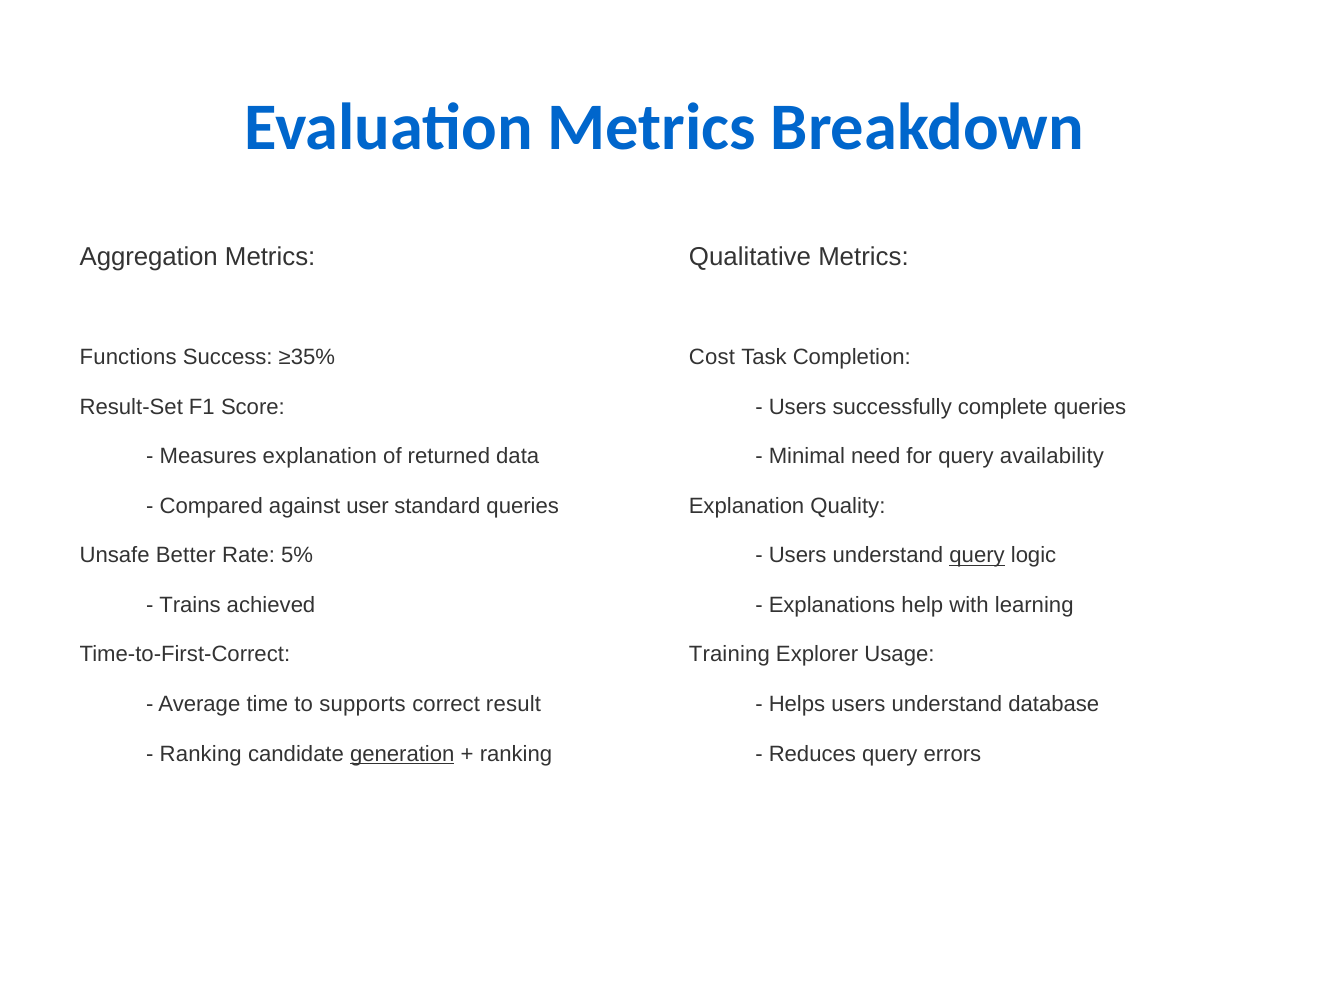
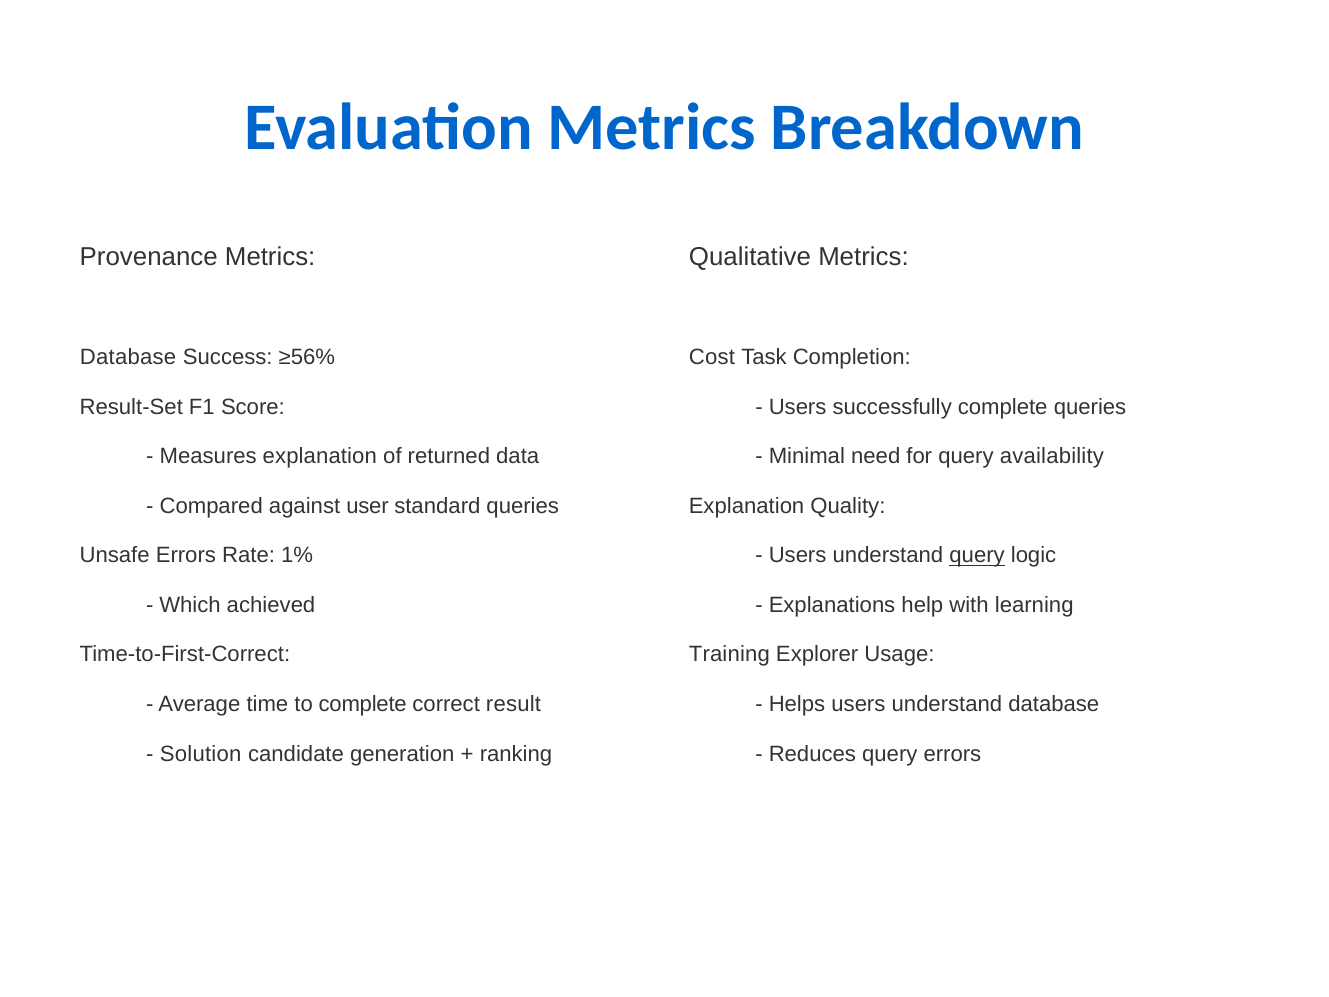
Aggregation: Aggregation -> Provenance
Functions at (128, 358): Functions -> Database
≥35%: ≥35% -> ≥56%
Unsafe Better: Better -> Errors
5%: 5% -> 1%
Trains: Trains -> Which
to supports: supports -> complete
Ranking at (201, 754): Ranking -> Solution
generation underline: present -> none
